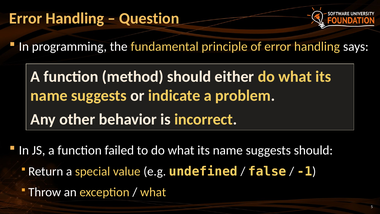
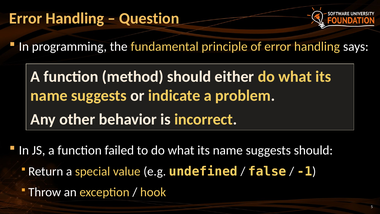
what at (153, 192): what -> hook
